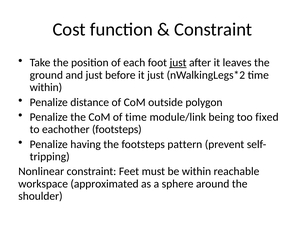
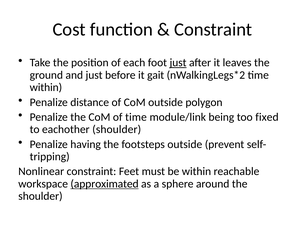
it just: just -> gait
eachother footsteps: footsteps -> shoulder
footsteps pattern: pattern -> outside
approximated underline: none -> present
